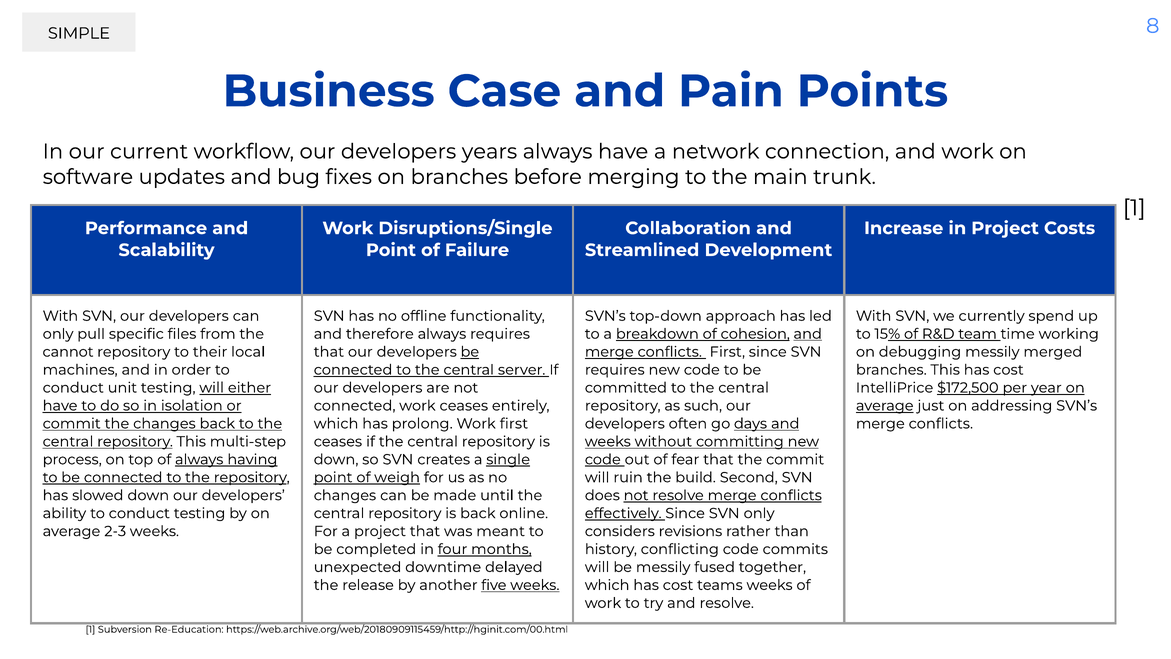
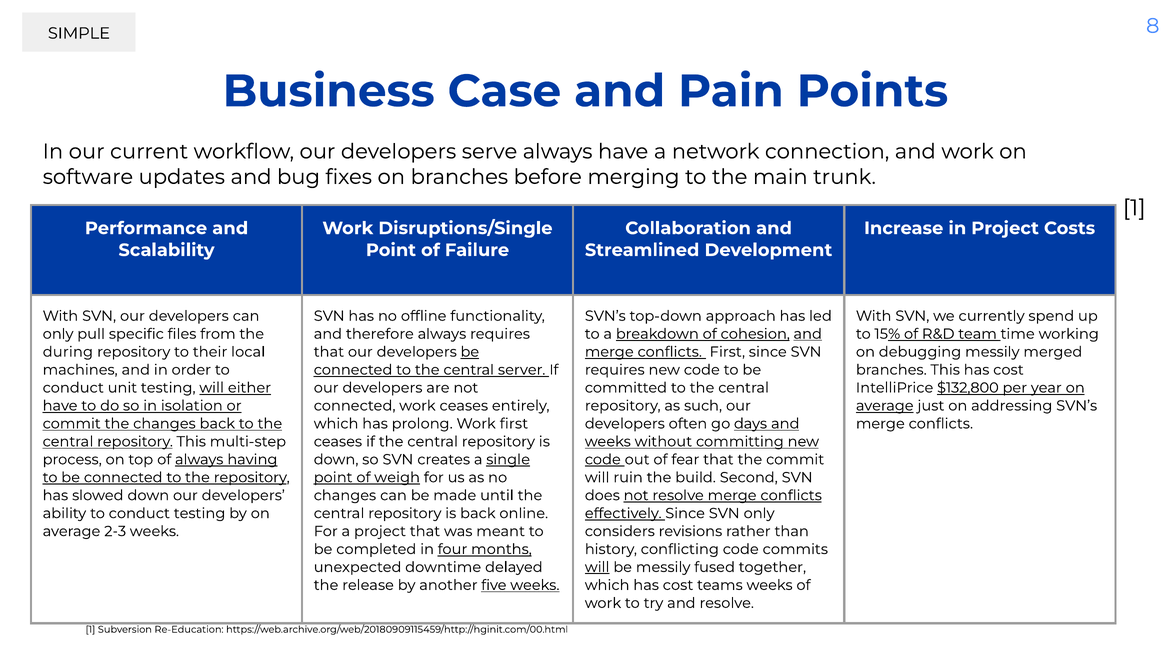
years: years -> serve
cannot: cannot -> during
$172,500: $172,500 -> $132,800
will at (597, 567) underline: none -> present
